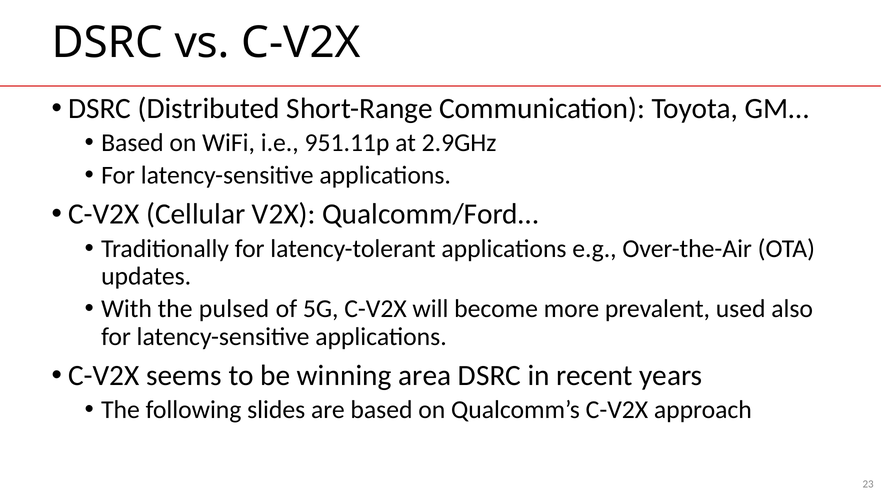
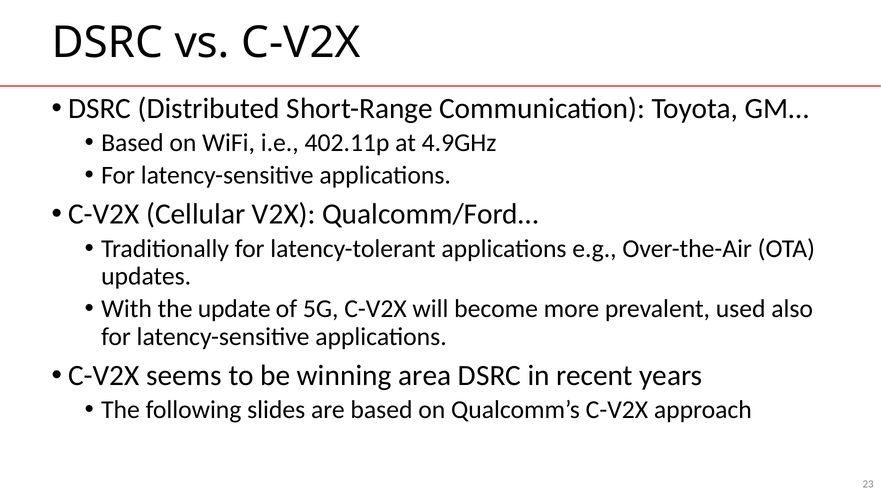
951.11p: 951.11p -> 402.11p
2.9GHz: 2.9GHz -> 4.9GHz
pulsed: pulsed -> update
